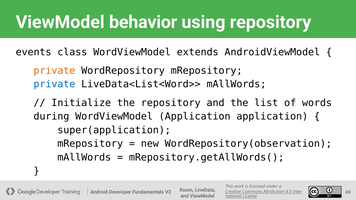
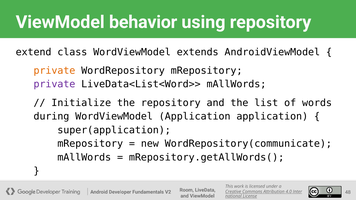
events: events -> extend
private at (54, 84) colour: blue -> purple
WordRepository(observation: WordRepository(observation -> WordRepository(communicate
